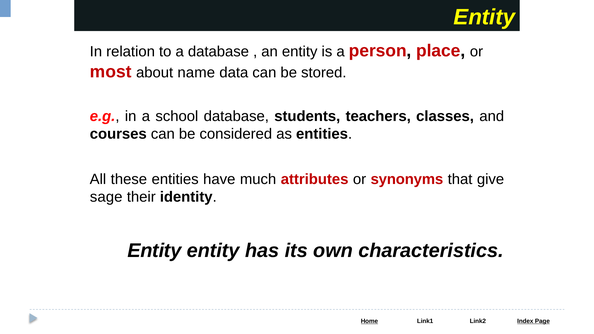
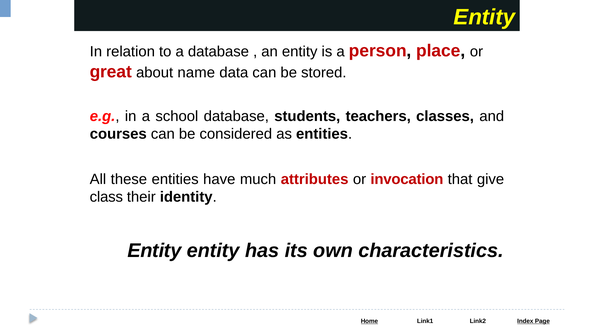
most: most -> great
synonyms: synonyms -> invocation
sage: sage -> class
